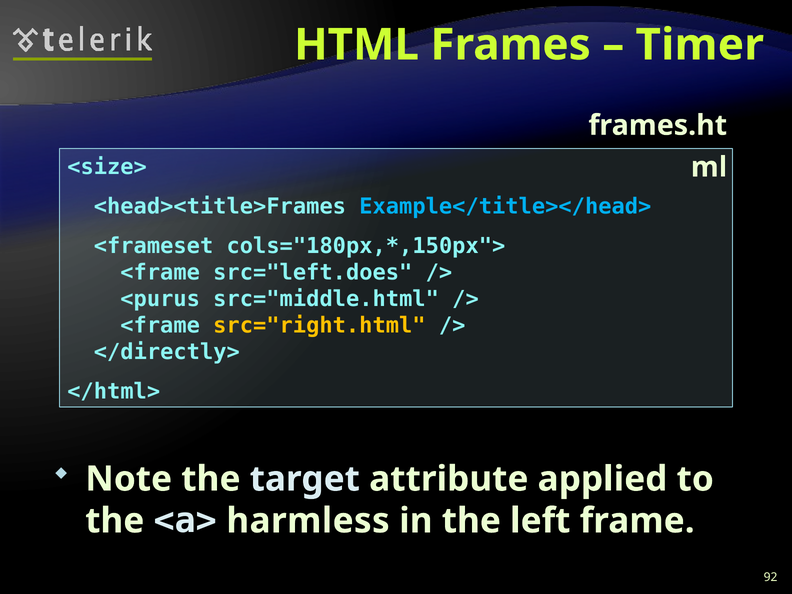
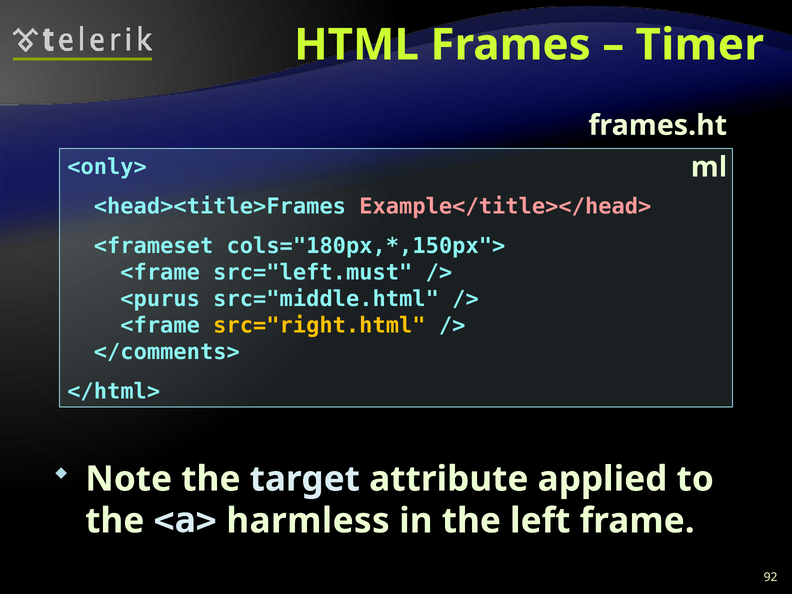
<size>: <size> -> <only>
Example</title></head> colour: light blue -> pink
src="left.does: src="left.does -> src="left.must
</directly>: </directly> -> </comments>
